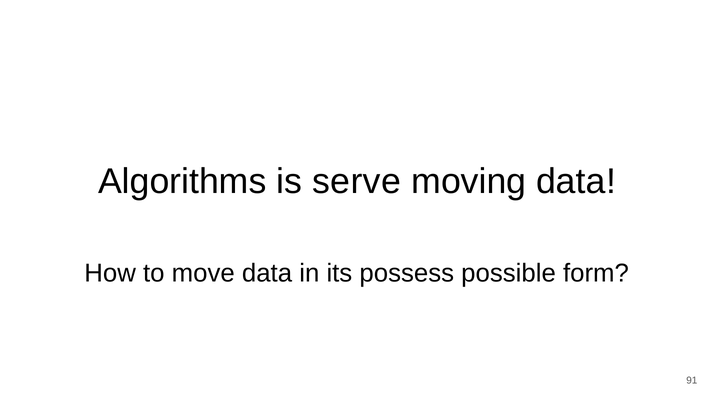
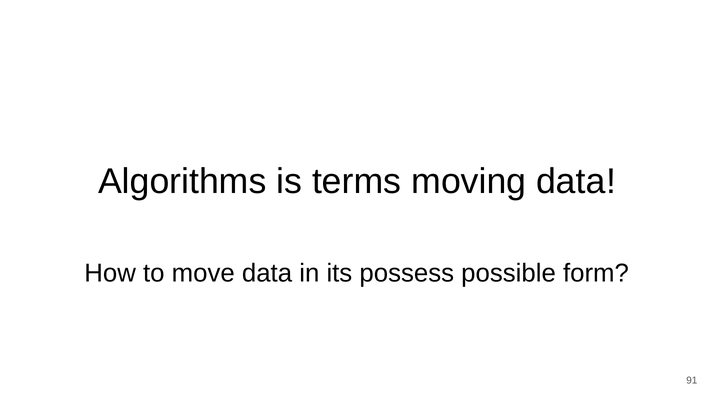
serve: serve -> terms
